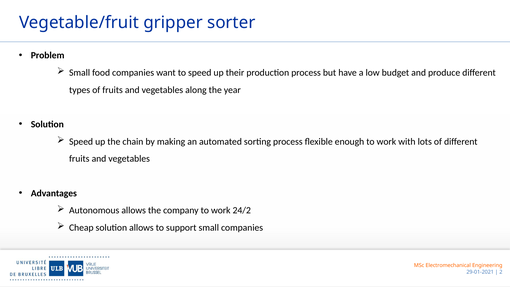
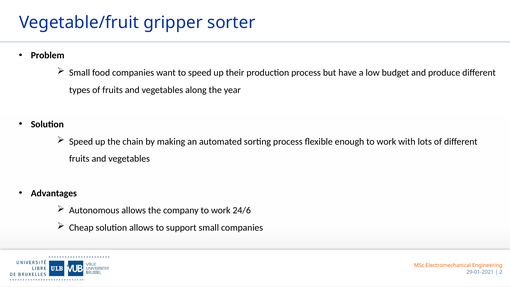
24/2: 24/2 -> 24/6
